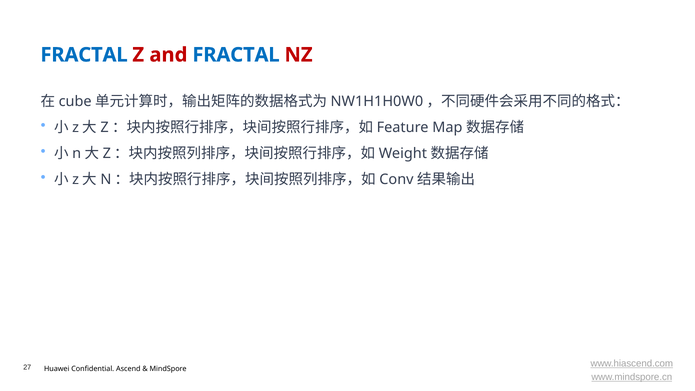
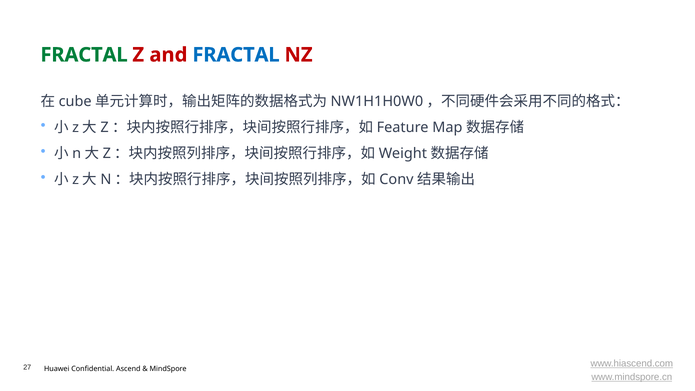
FRACTAL at (84, 55) colour: blue -> green
